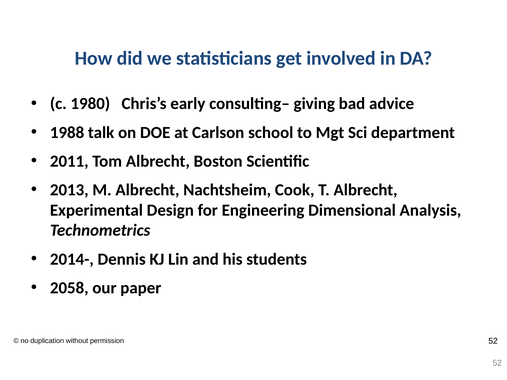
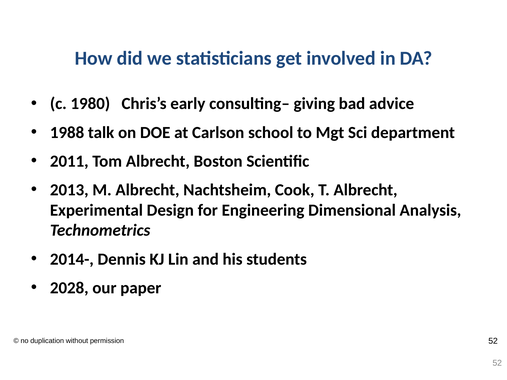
2058: 2058 -> 2028
